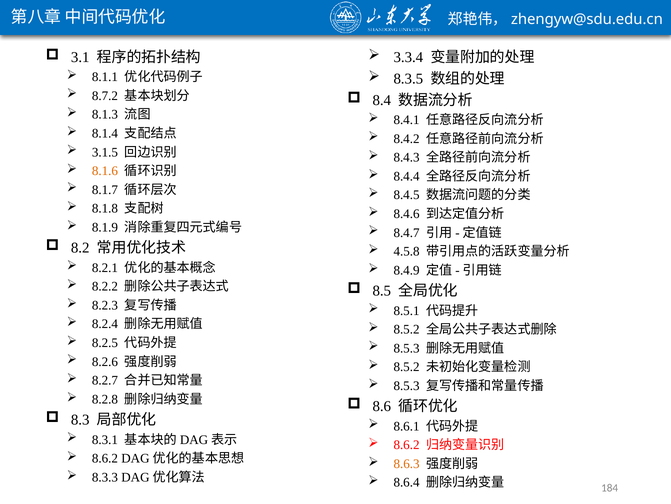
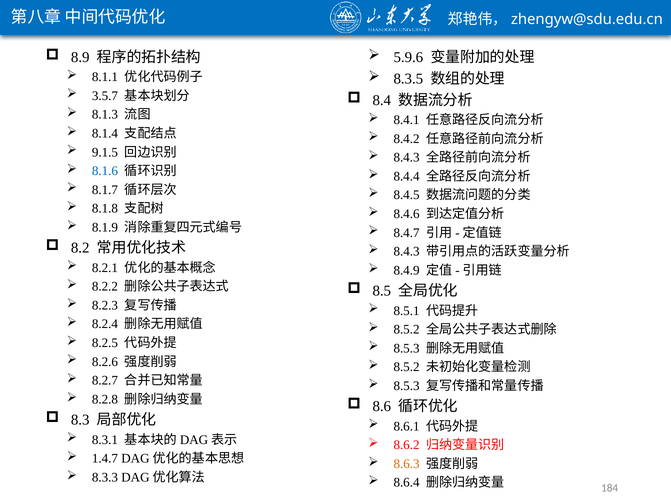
3.1: 3.1 -> 8.9
3.3.4: 3.3.4 -> 5.9.6
8.7.2: 8.7.2 -> 3.5.7
3.1.5: 3.1.5 -> 9.1.5
8.1.6 colour: orange -> blue
4.5.8 at (407, 251): 4.5.8 -> 8.4.3
8.6.2 at (105, 458): 8.6.2 -> 1.4.7
